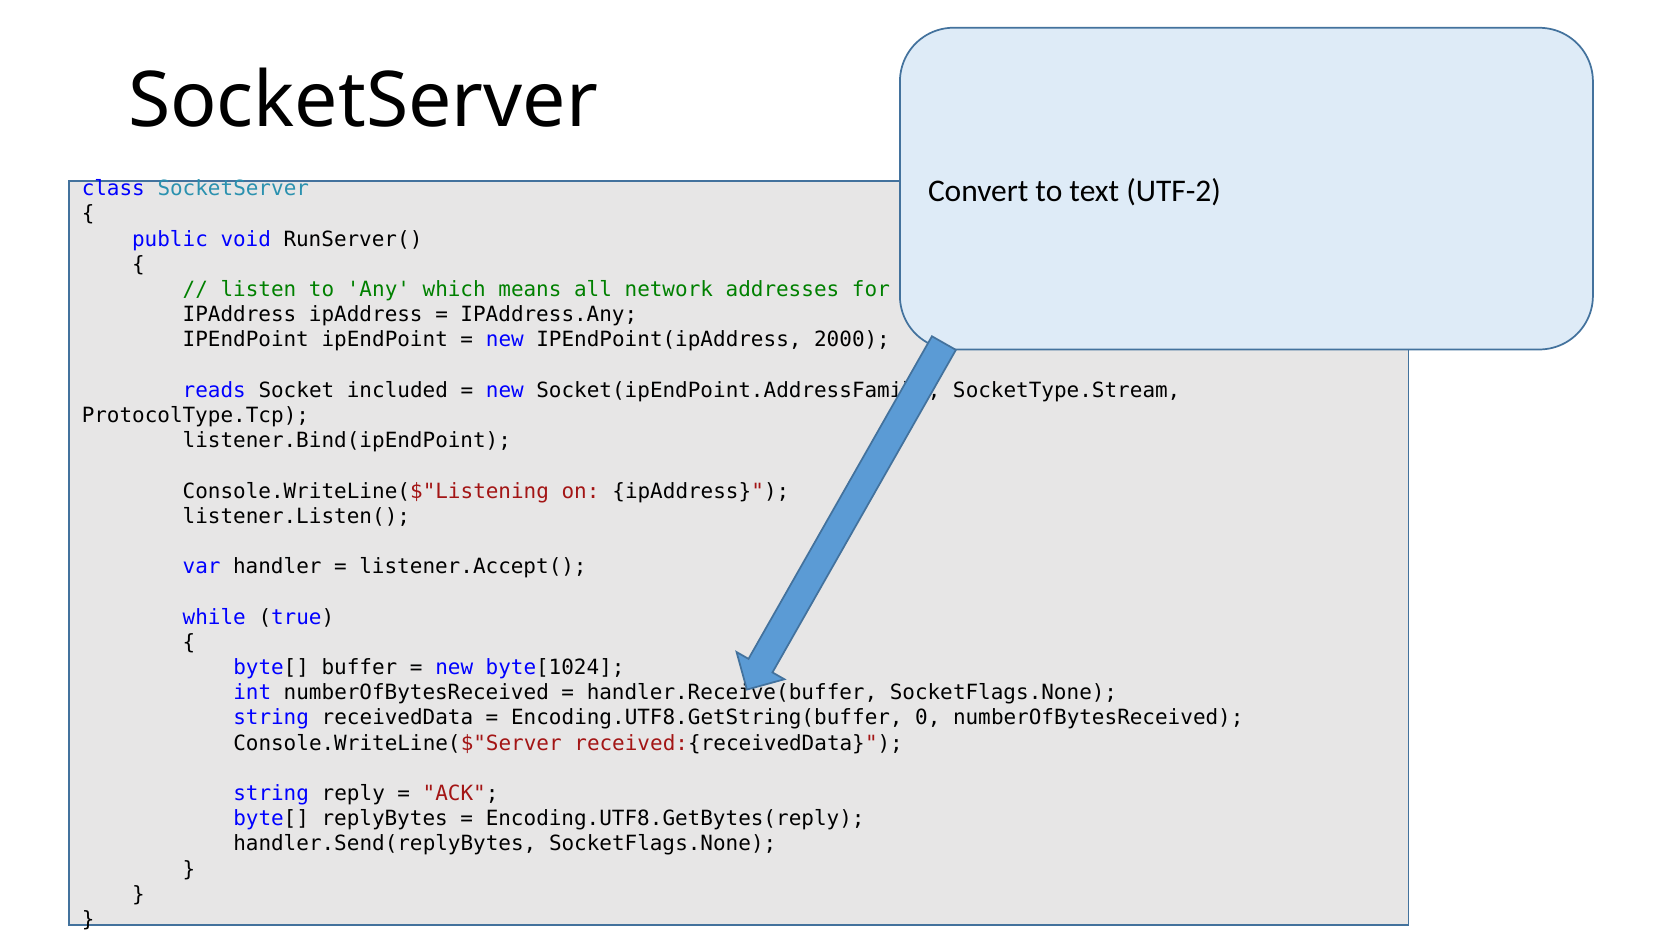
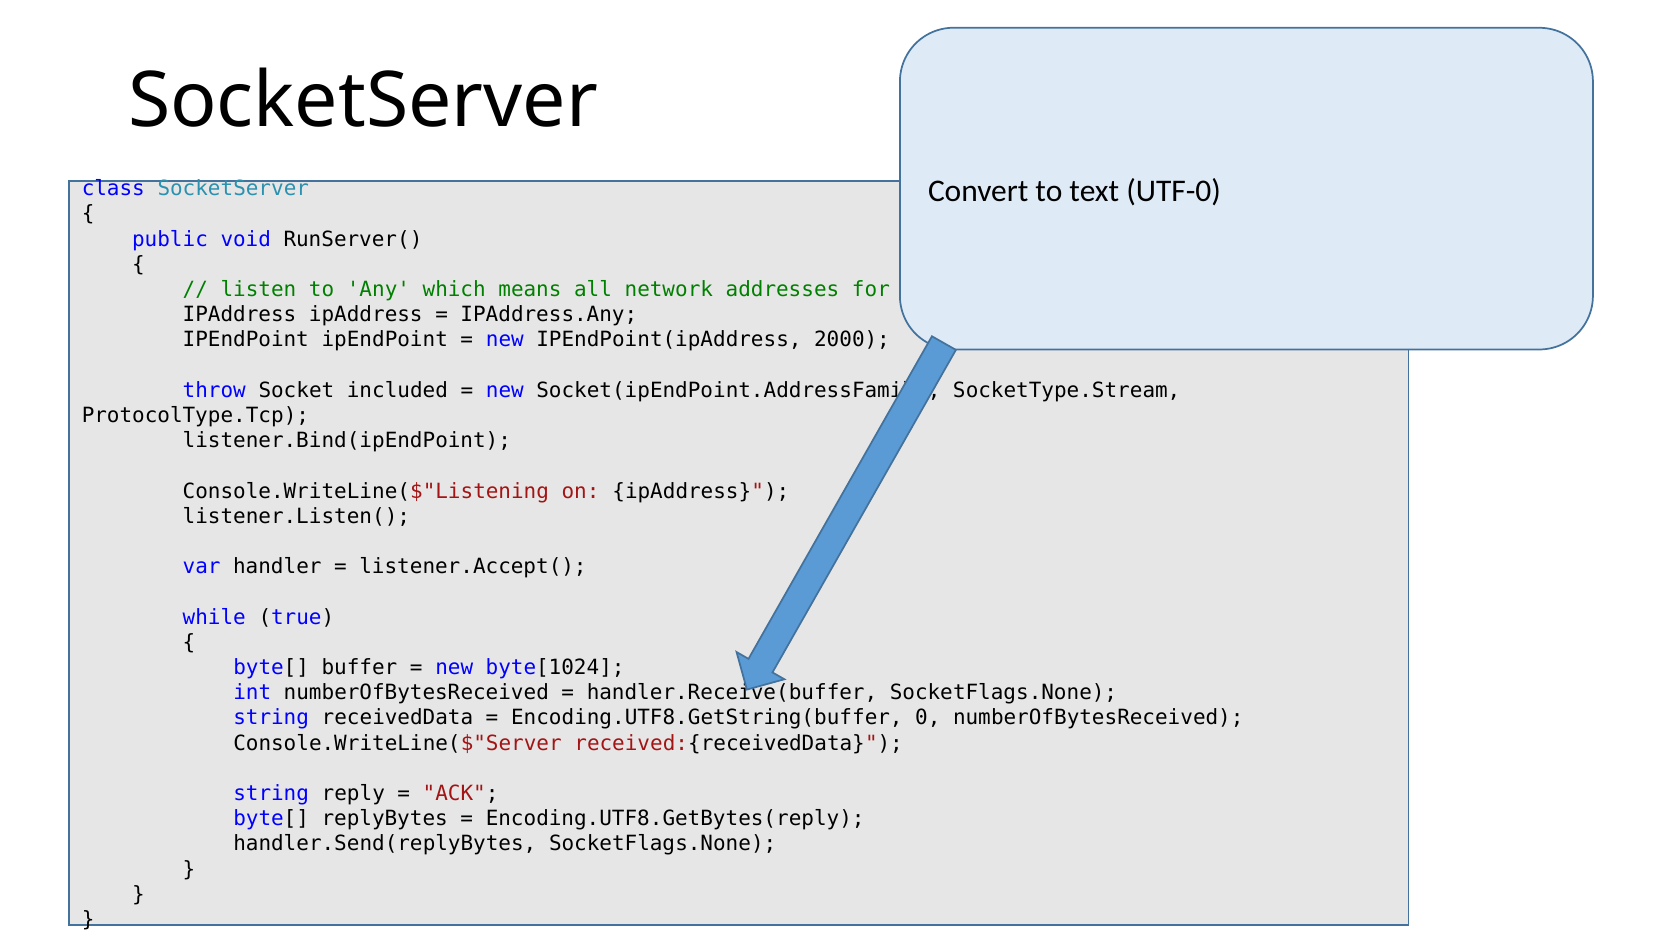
UTF-2: UTF-2 -> UTF-0
reads: reads -> throw
